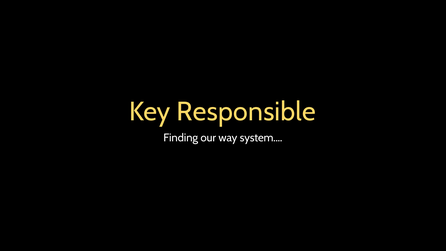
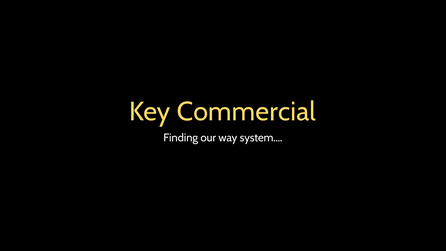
Responsible: Responsible -> Commercial
